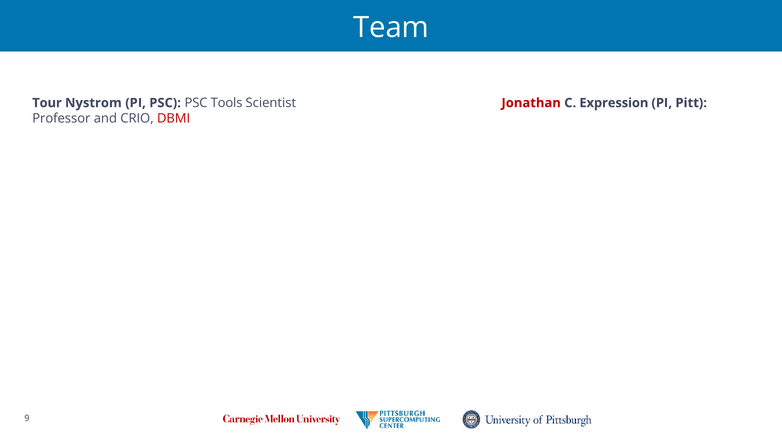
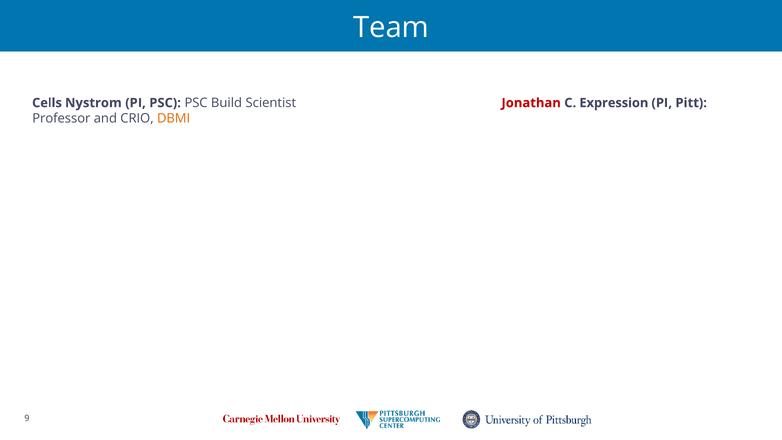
Tour: Tour -> Cells
Tools: Tools -> Build
DBMI colour: red -> orange
